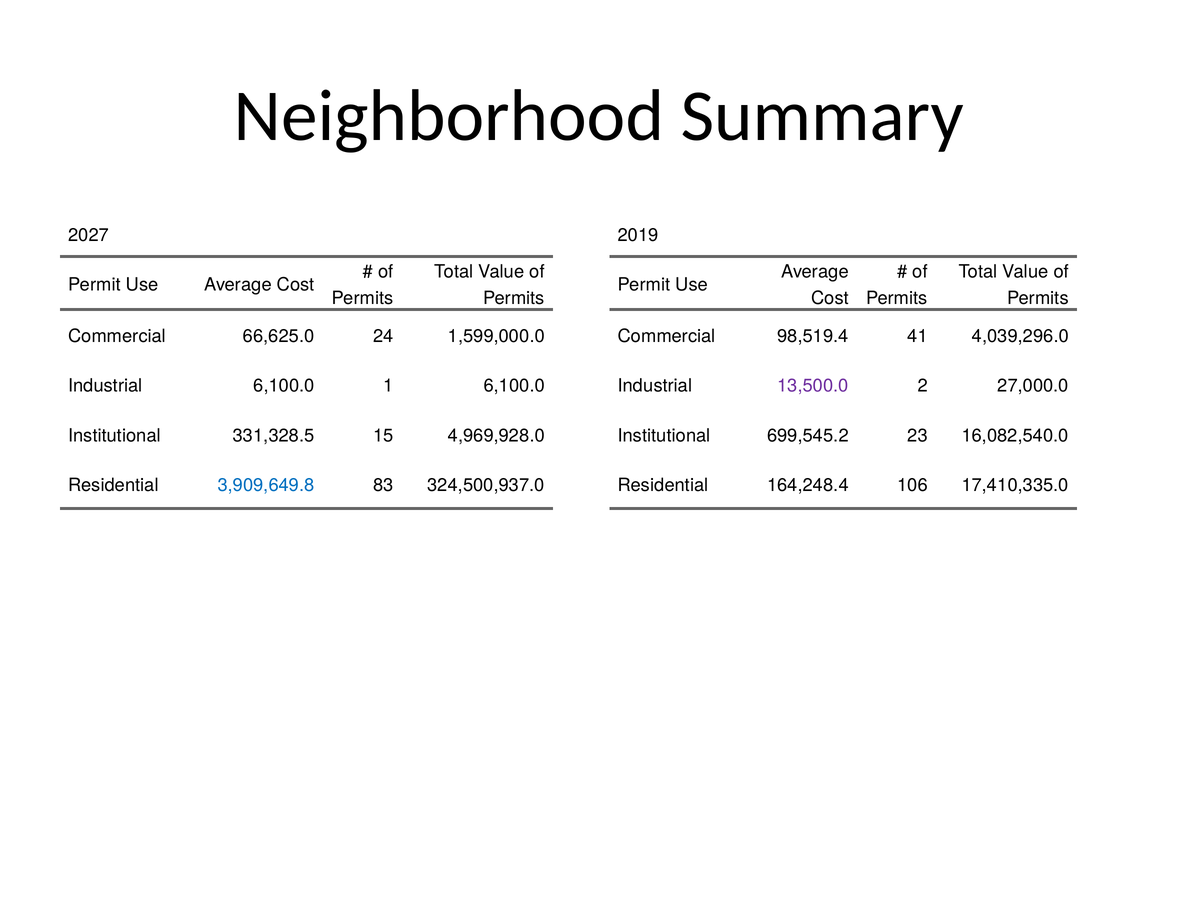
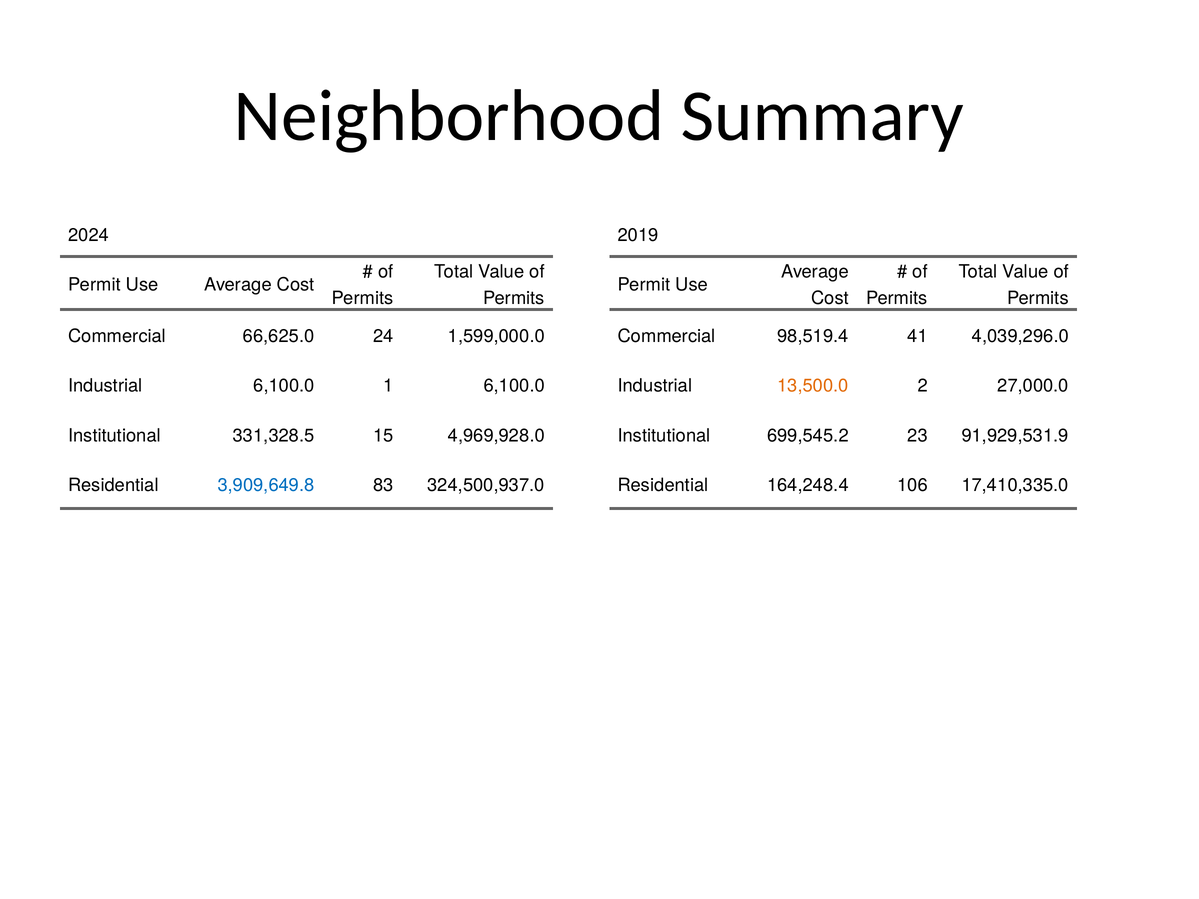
2027: 2027 -> 2024
13,500.0 colour: purple -> orange
16,082,540.0: 16,082,540.0 -> 91,929,531.9
